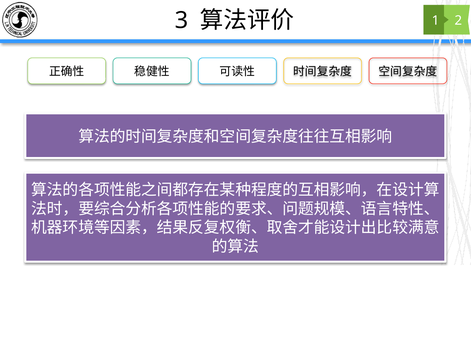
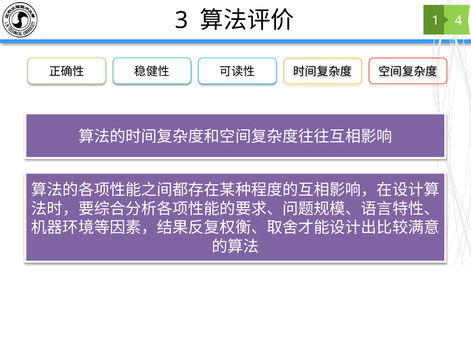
2: 2 -> 4
